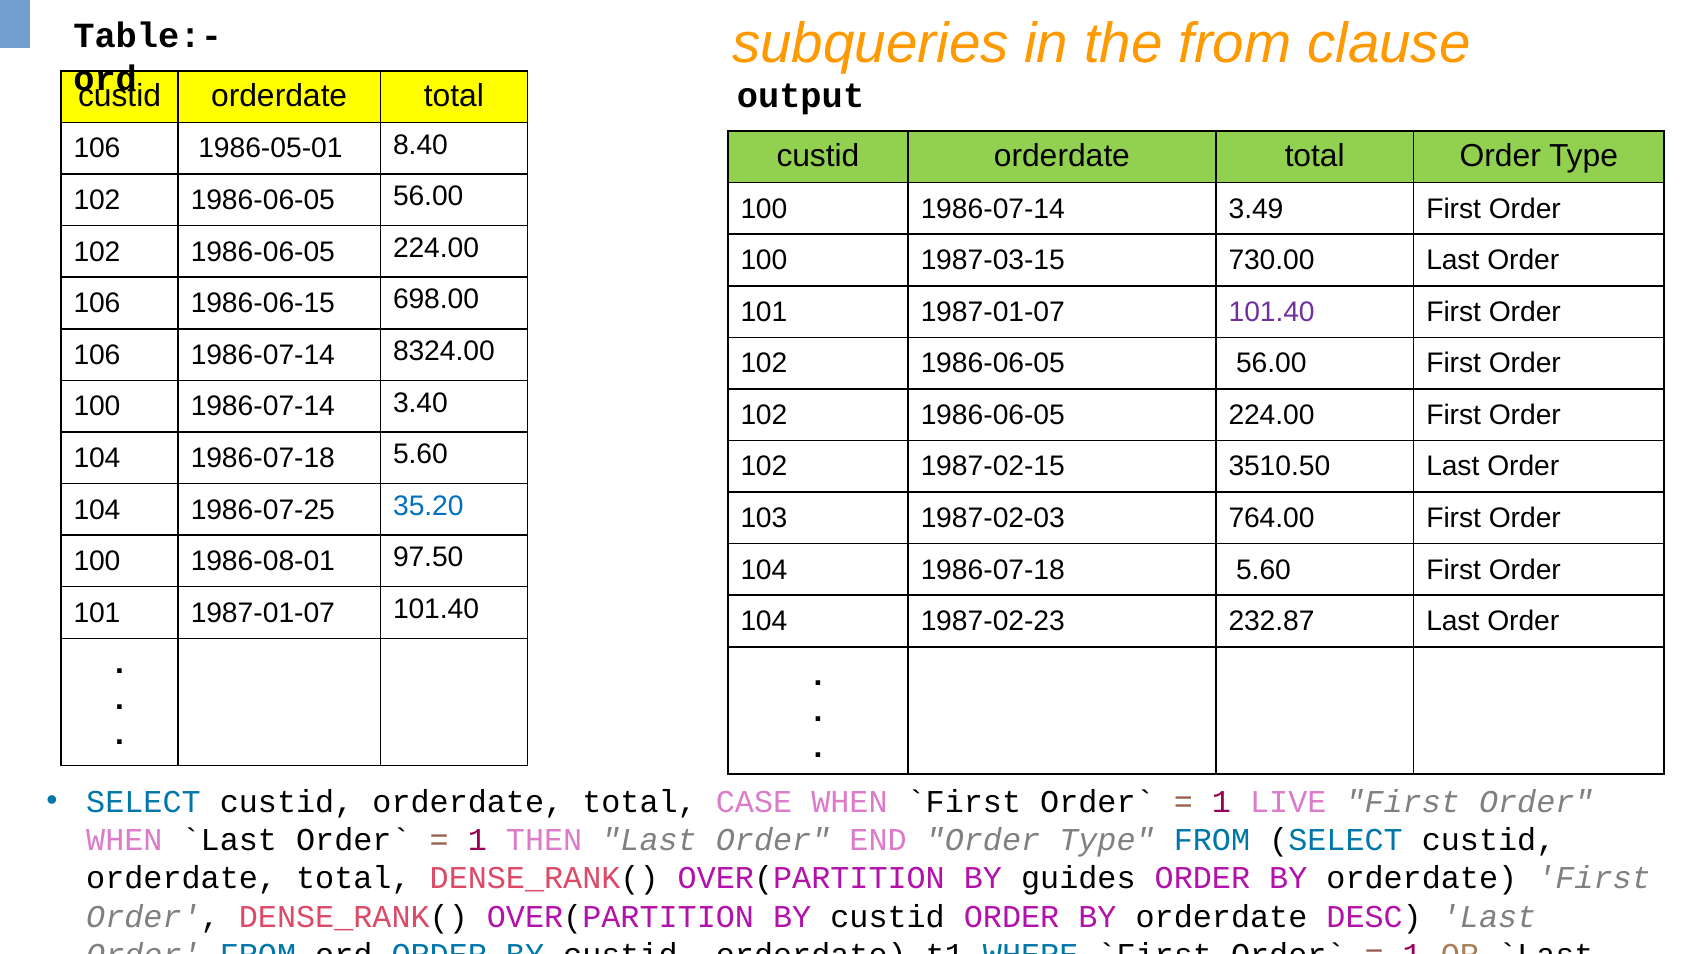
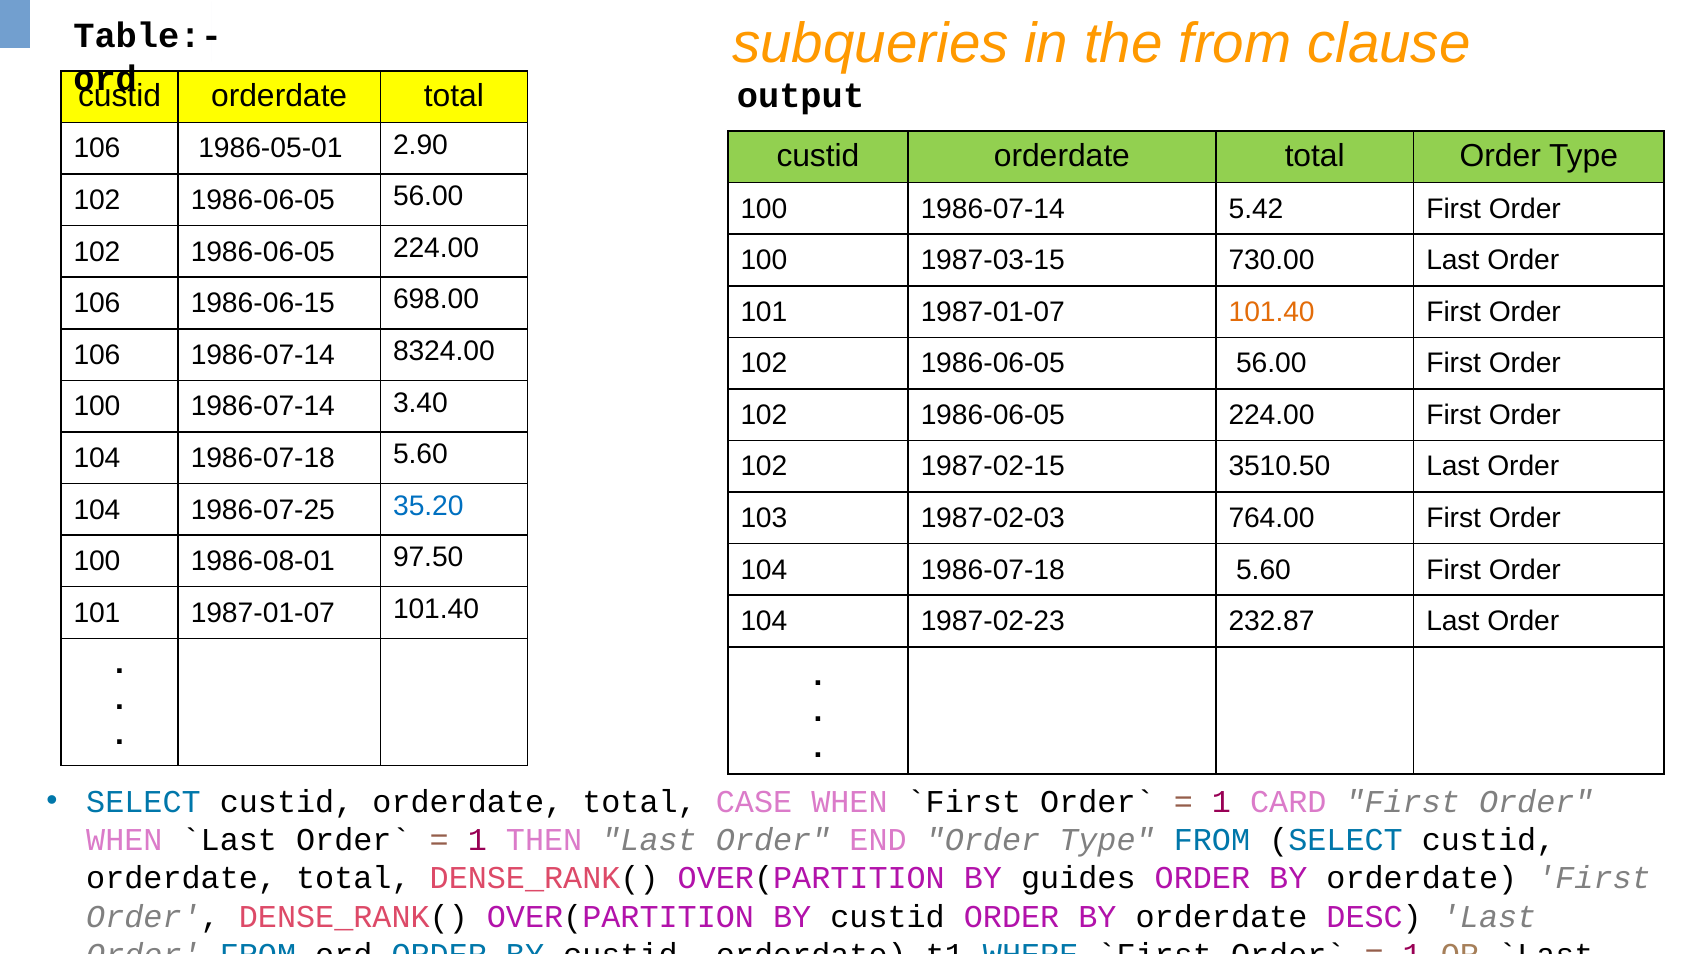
8.40: 8.40 -> 2.90
3.49: 3.49 -> 5.42
101.40 at (1272, 312) colour: purple -> orange
LIVE: LIVE -> CARD
